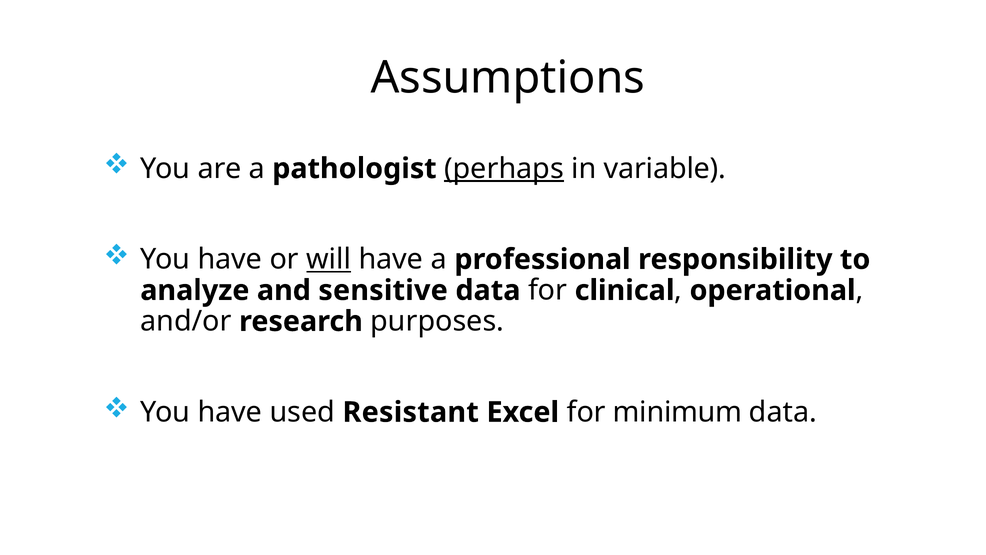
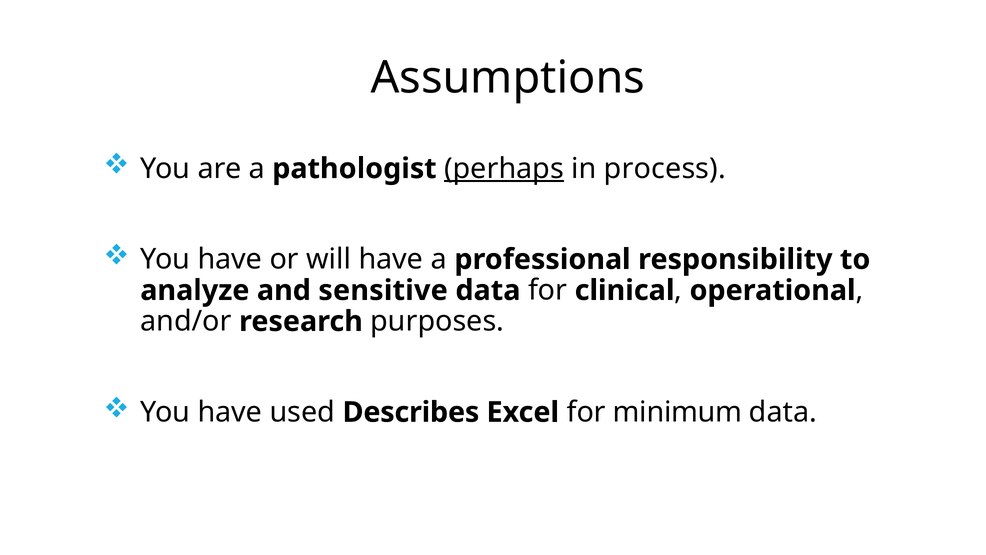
variable: variable -> process
will underline: present -> none
Resistant: Resistant -> Describes
